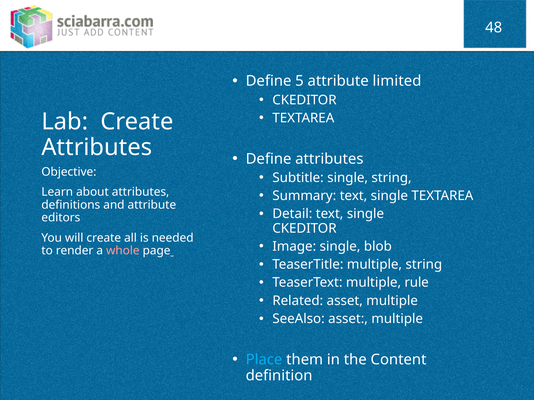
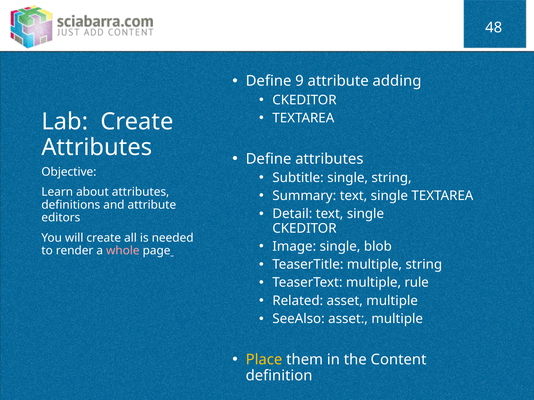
5: 5 -> 9
limited: limited -> adding
Place colour: light blue -> yellow
